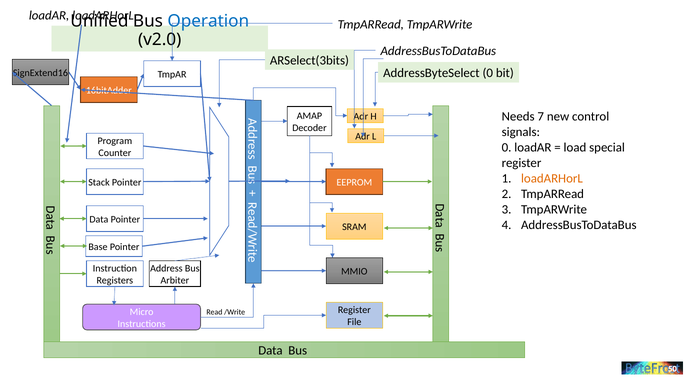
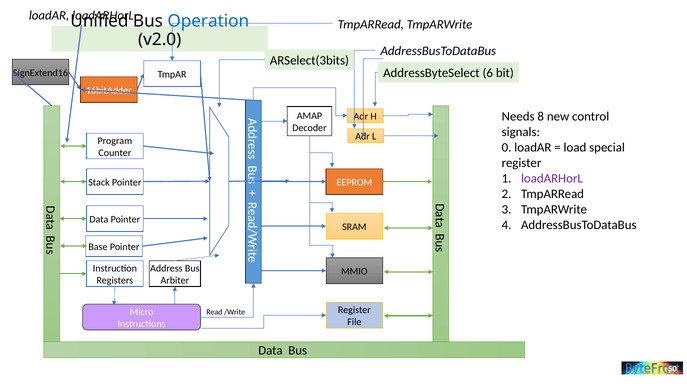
AddressByteSelect 0: 0 -> 6
7: 7 -> 8
loadARHorL at (552, 179) colour: orange -> purple
